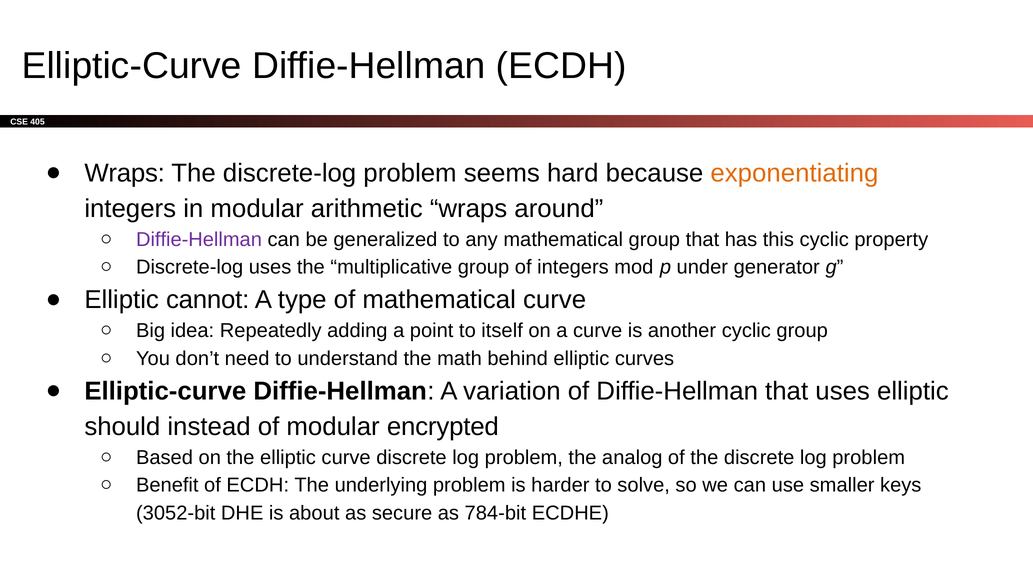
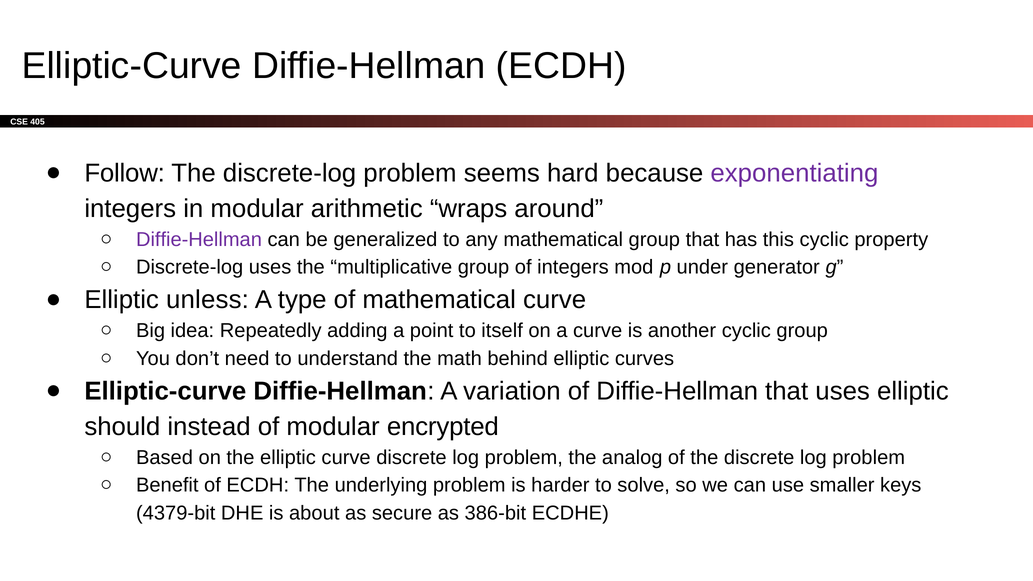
Wraps at (125, 173): Wraps -> Follow
exponentiating colour: orange -> purple
cannot: cannot -> unless
3052-bit: 3052-bit -> 4379-bit
784-bit: 784-bit -> 386-bit
